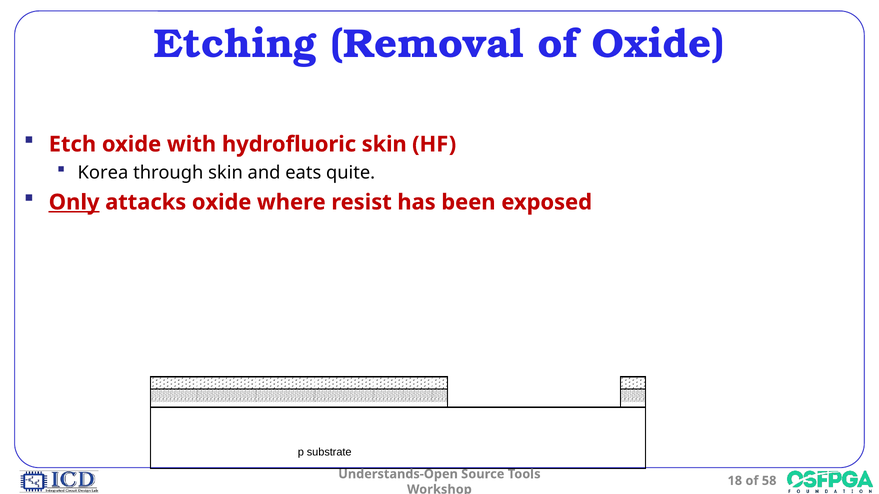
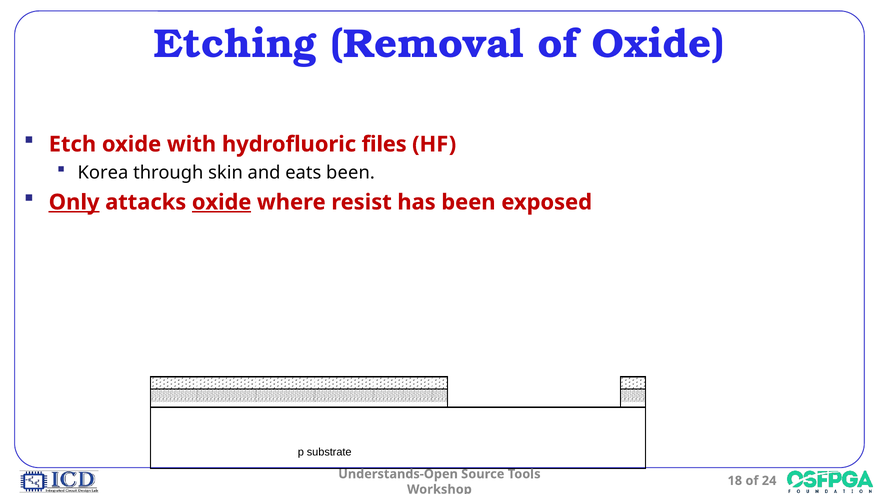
hydrofluoric skin: skin -> files
eats quite: quite -> been
oxide at (222, 202) underline: none -> present
58: 58 -> 24
